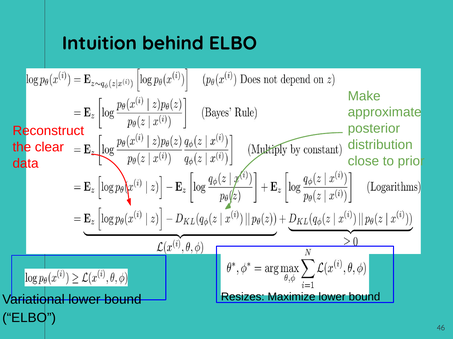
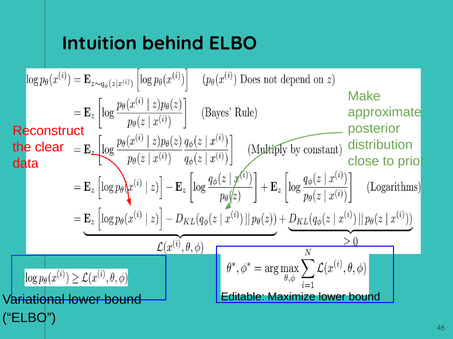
Resizes: Resizes -> Editable
